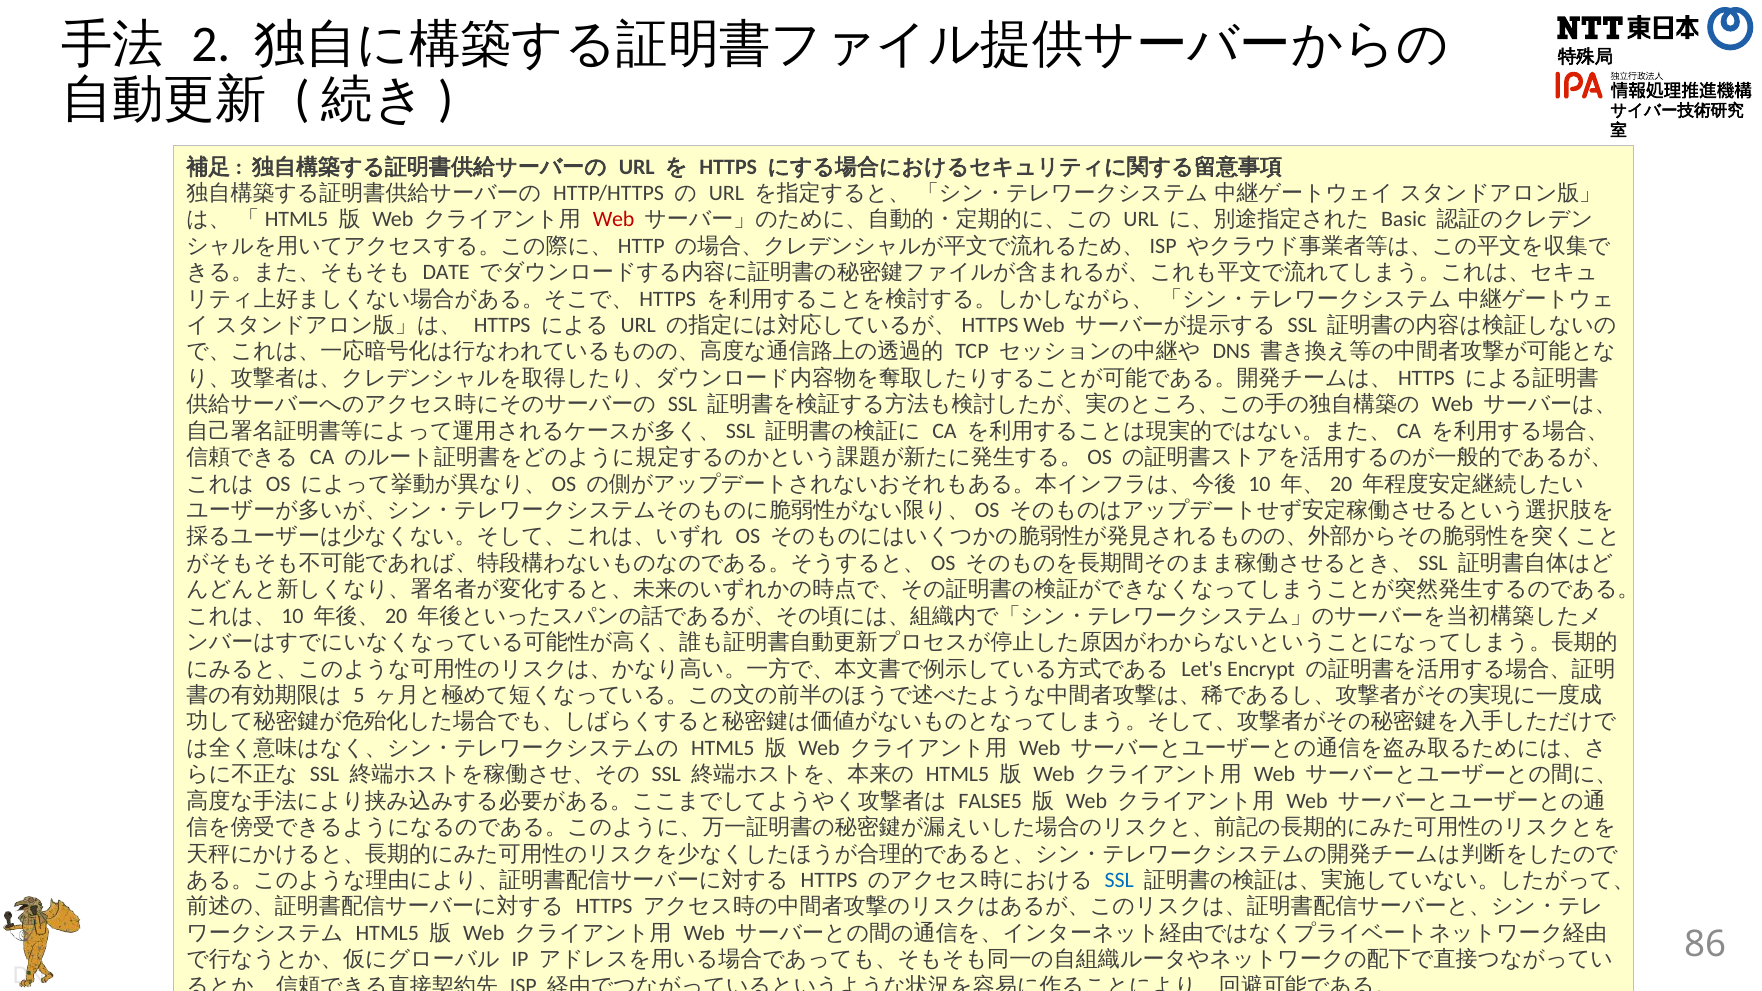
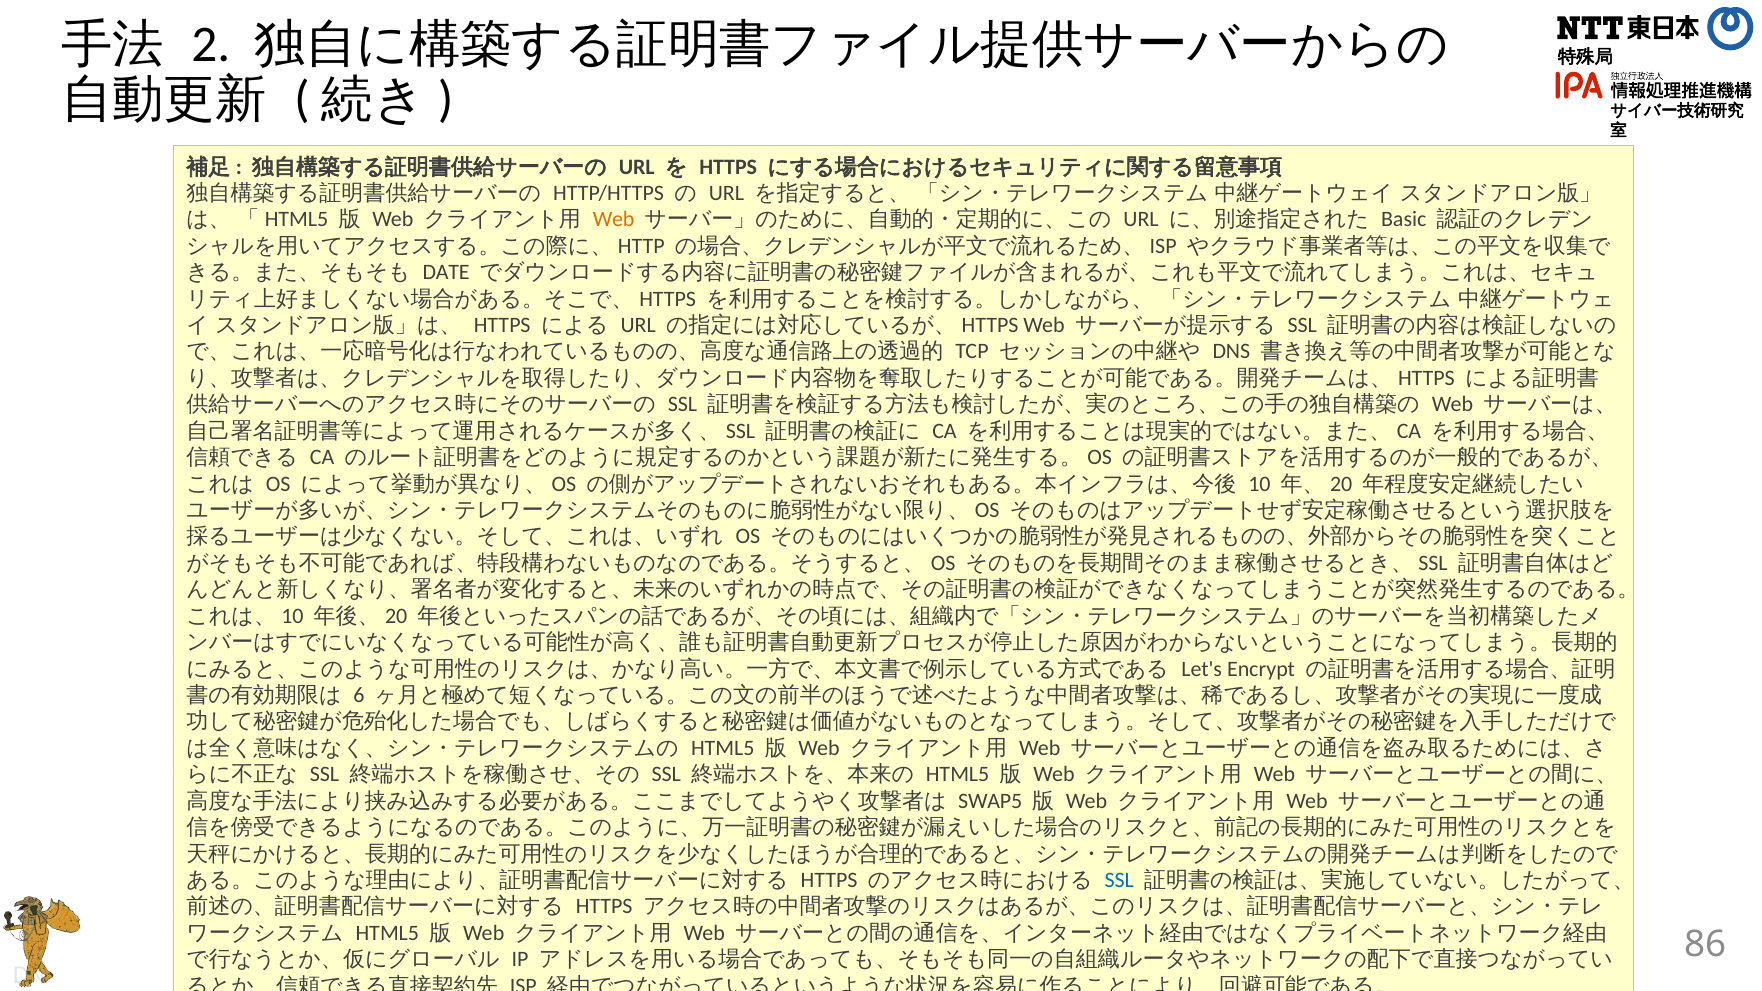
Web at (614, 220) colour: red -> orange
5: 5 -> 6
FALSE5: FALSE5 -> SWAP5
